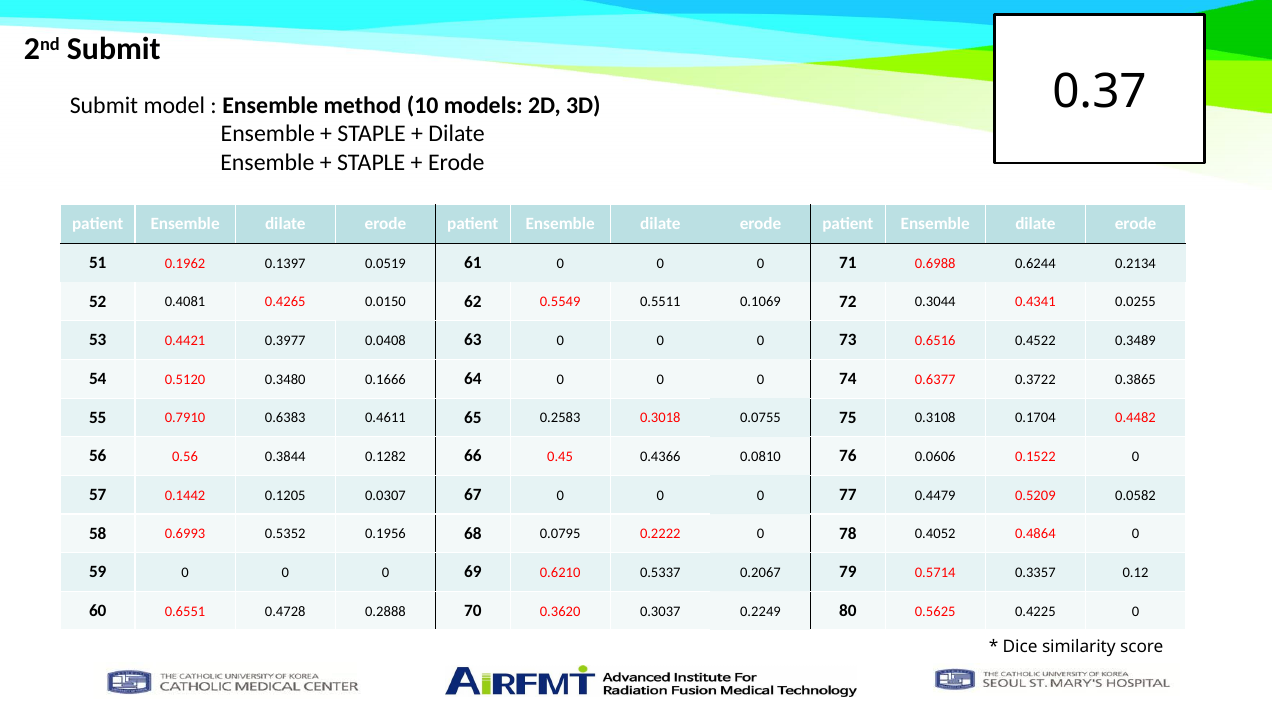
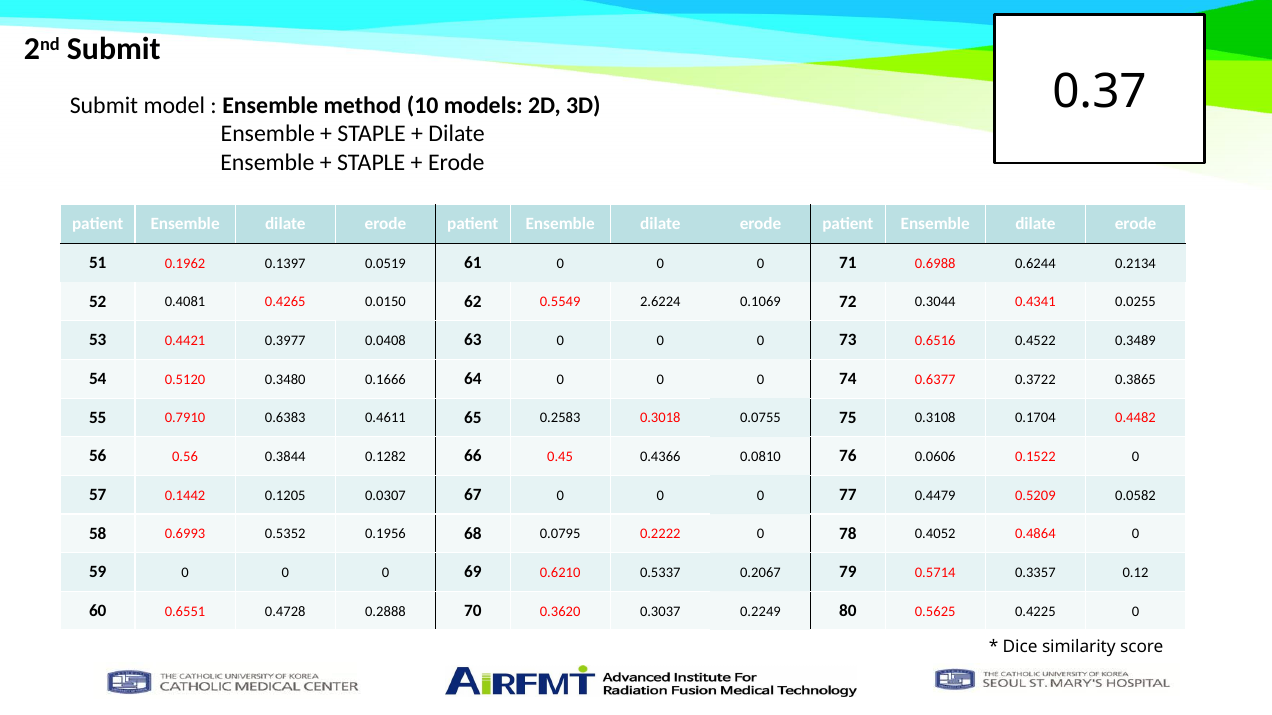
0.5511: 0.5511 -> 2.6224
